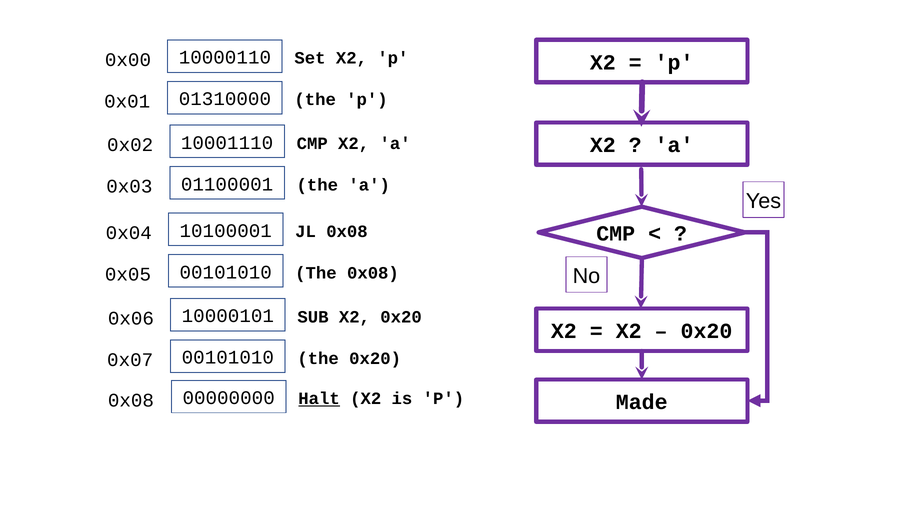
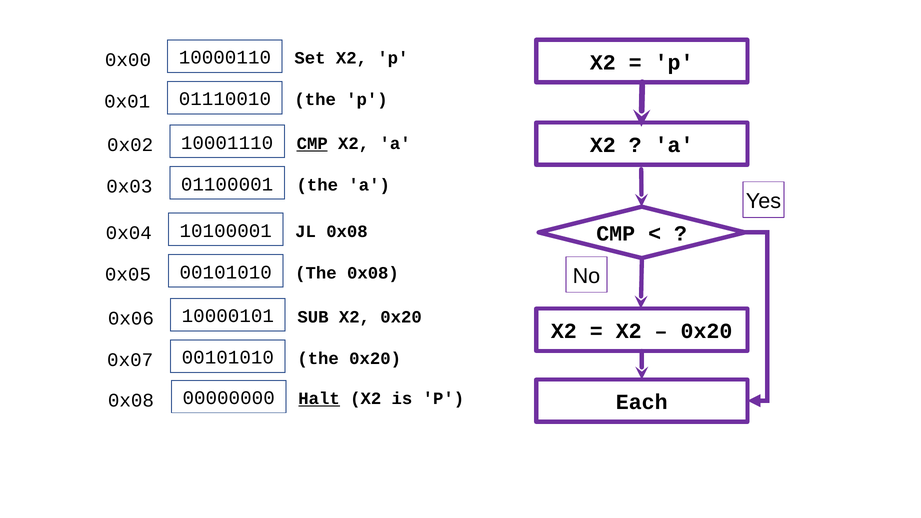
01310000: 01310000 -> 01110010
CMP at (312, 144) underline: none -> present
Made: Made -> Each
